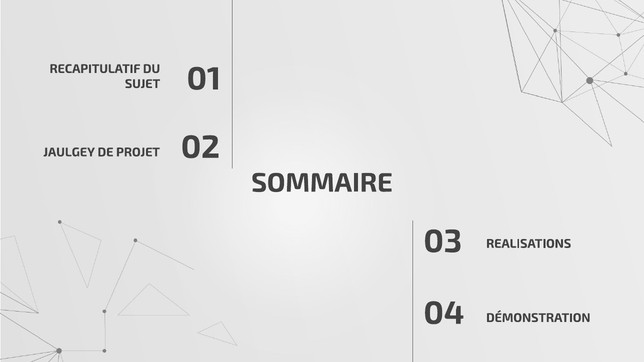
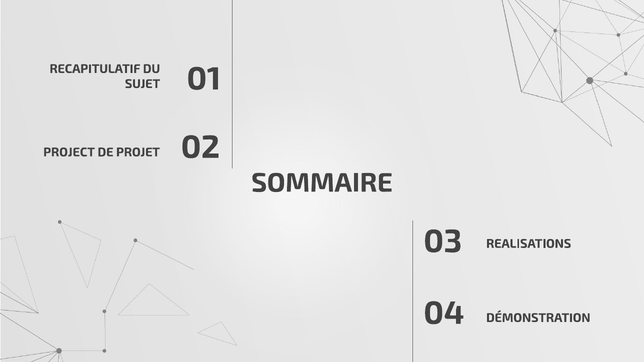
JAULGEY: JAULGEY -> PROJECT
